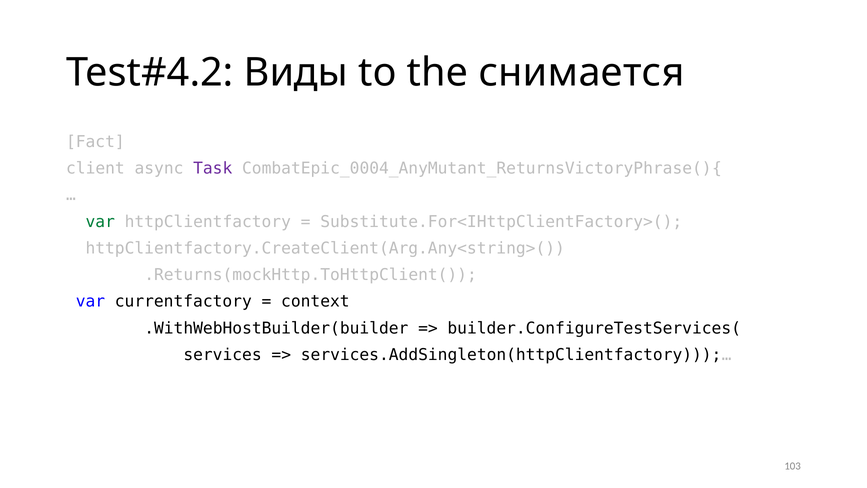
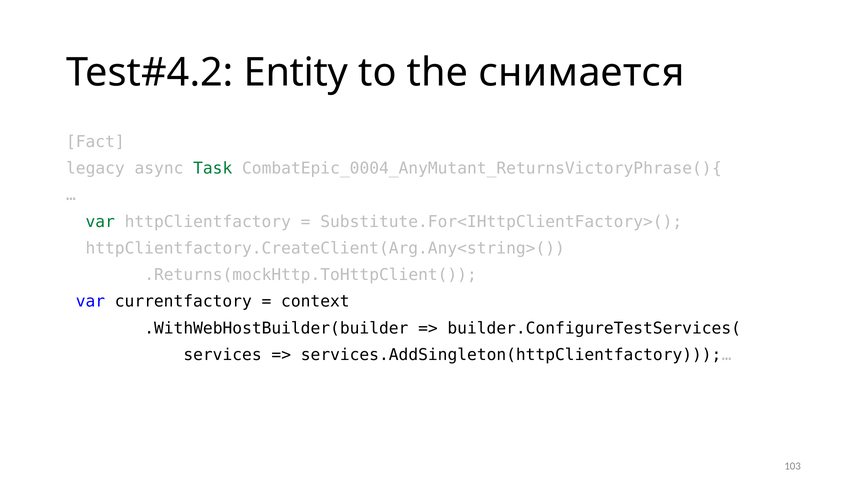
Виды: Виды -> Entity
client: client -> legacy
Task colour: purple -> green
